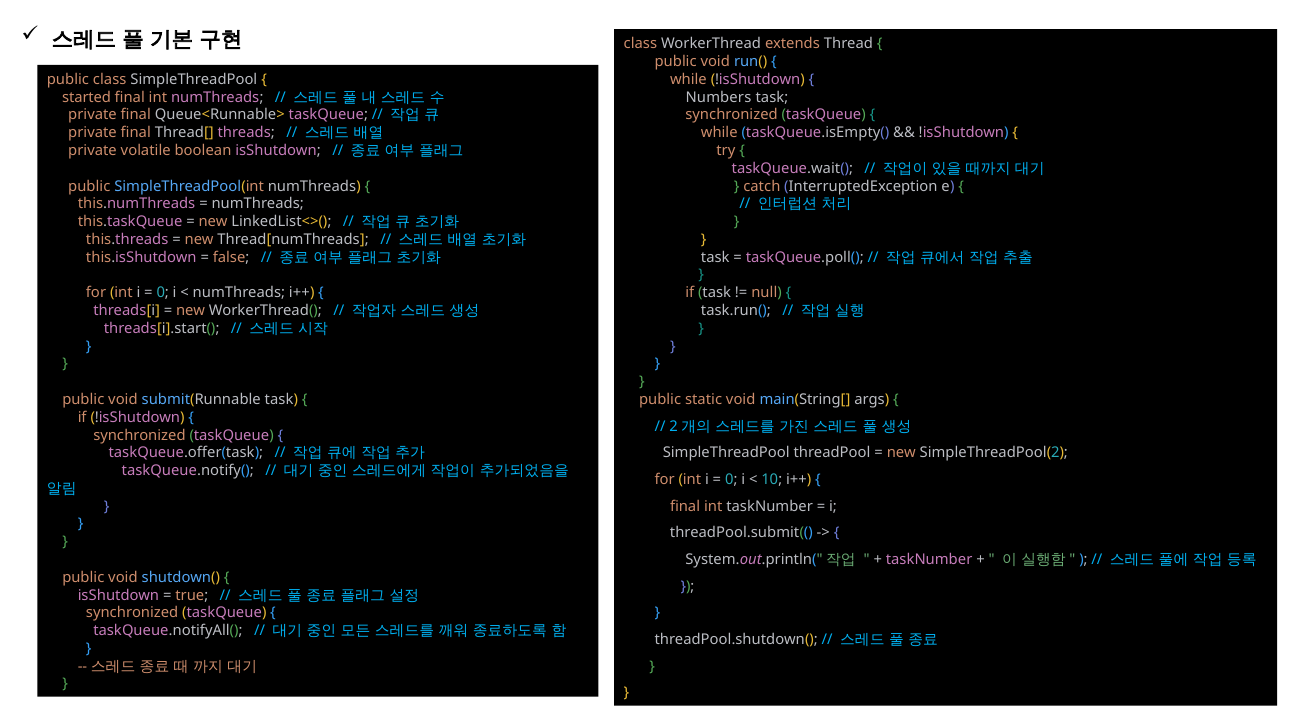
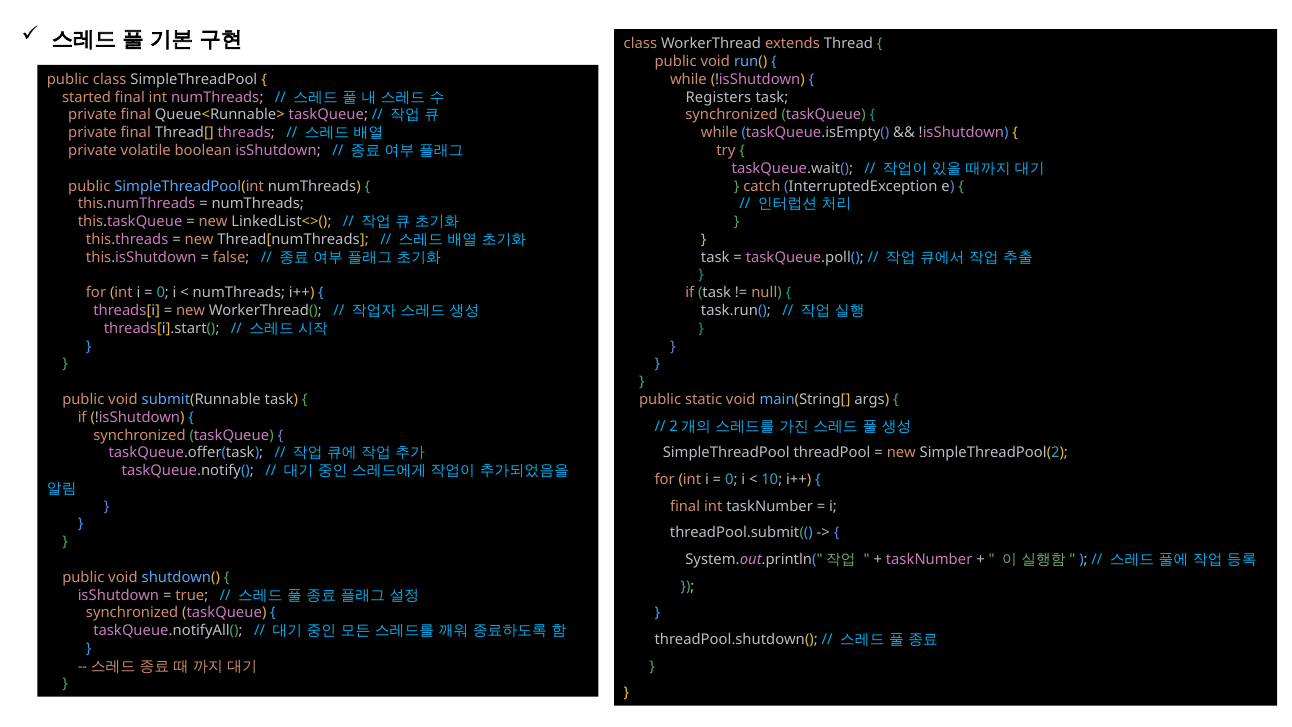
Numbers: Numbers -> Registers
